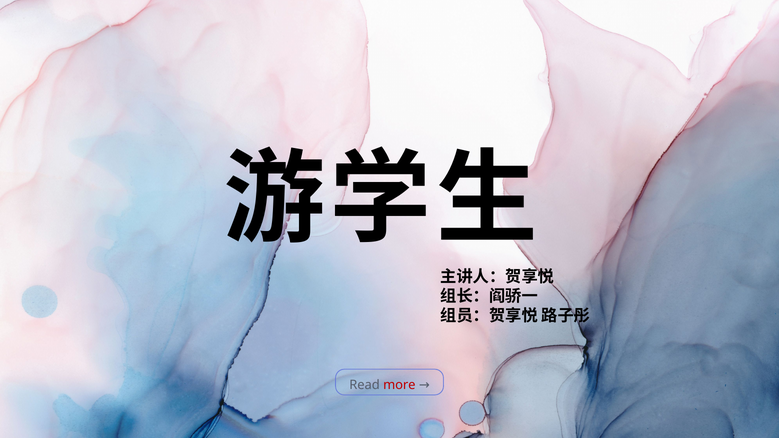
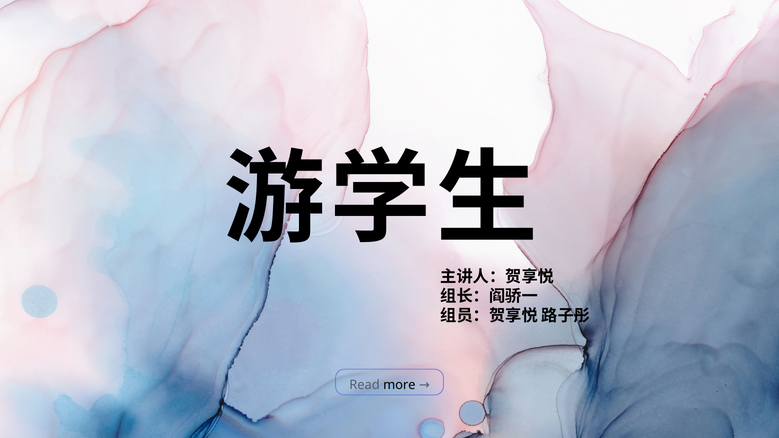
more colour: red -> black
